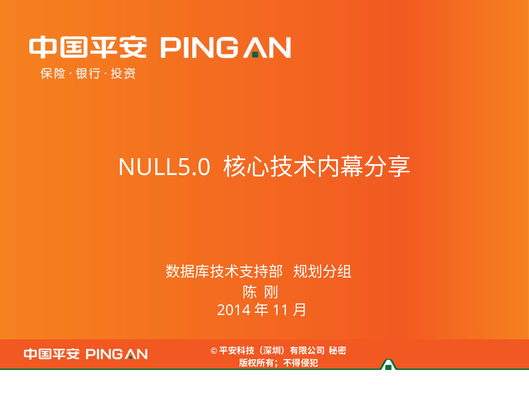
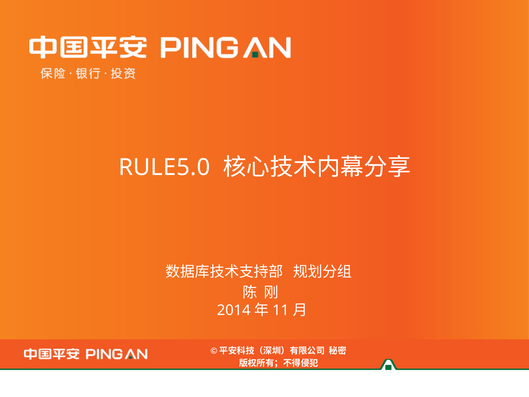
NULL5.0: NULL5.0 -> RULE5.0
